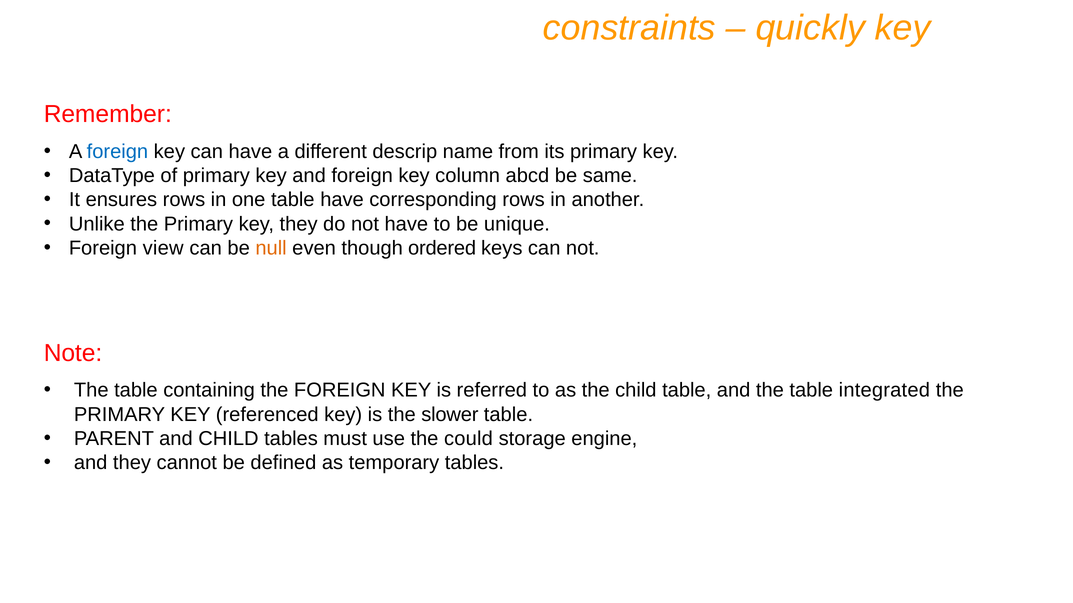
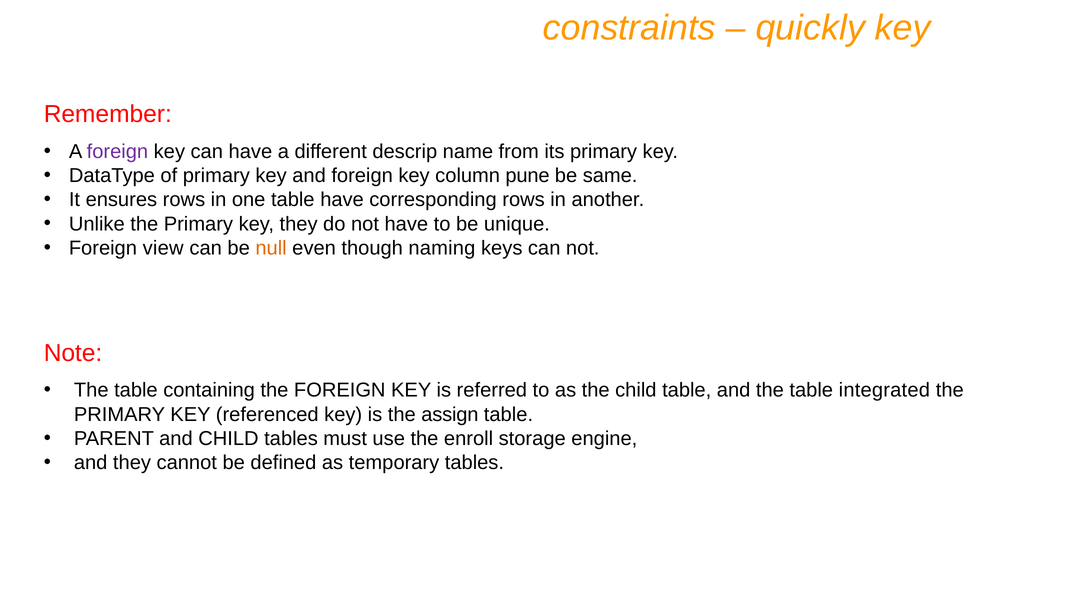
foreign at (117, 152) colour: blue -> purple
abcd: abcd -> pune
ordered: ordered -> naming
slower: slower -> assign
could: could -> enroll
